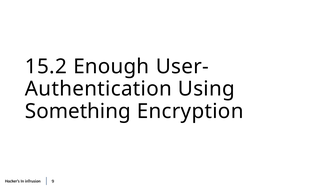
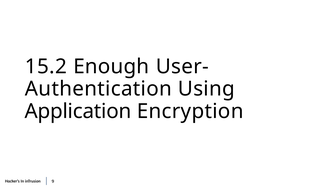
Something: Something -> Application
